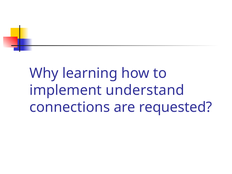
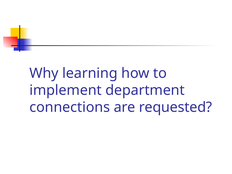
understand: understand -> department
